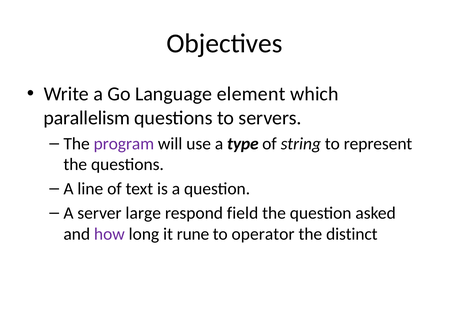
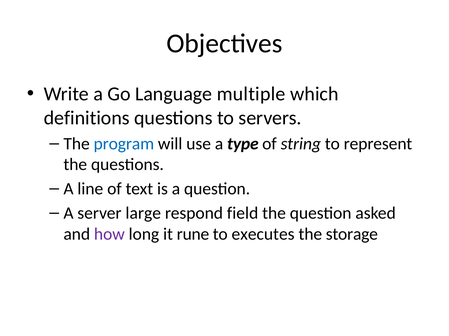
element: element -> multiple
parallelism: parallelism -> definitions
program colour: purple -> blue
operator: operator -> executes
distinct: distinct -> storage
